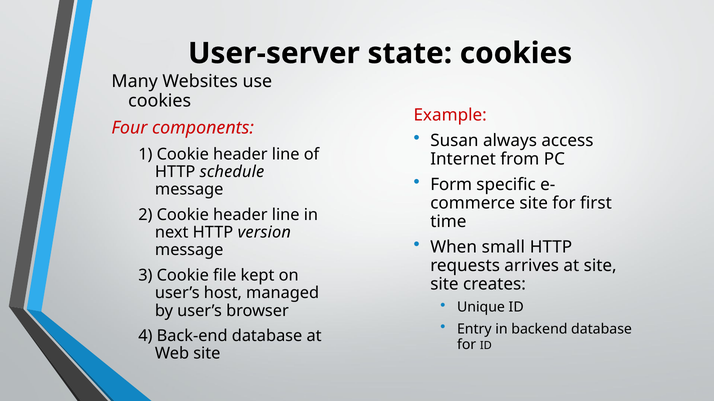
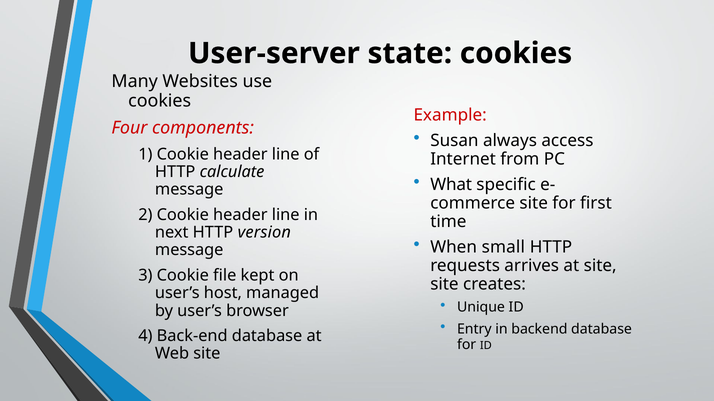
schedule: schedule -> calculate
Form: Form -> What
